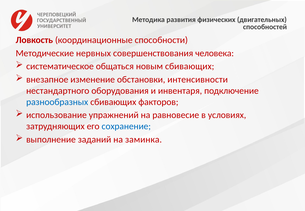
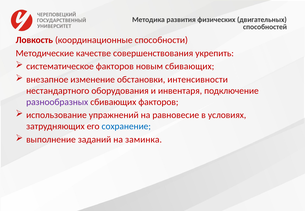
нервных: нервных -> качестве
человека: человека -> укрепить
систематическое общаться: общаться -> факторов
разнообразных colour: blue -> purple
